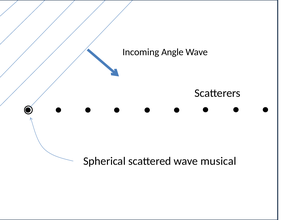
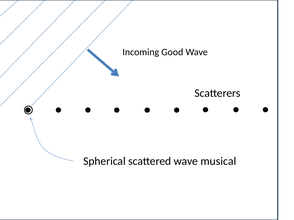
Angle: Angle -> Good
